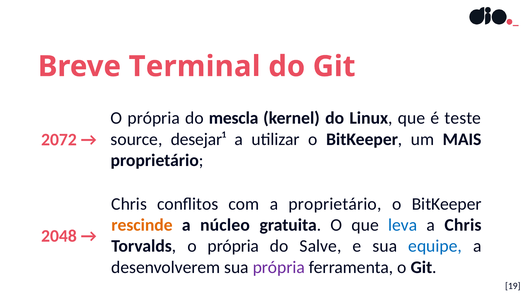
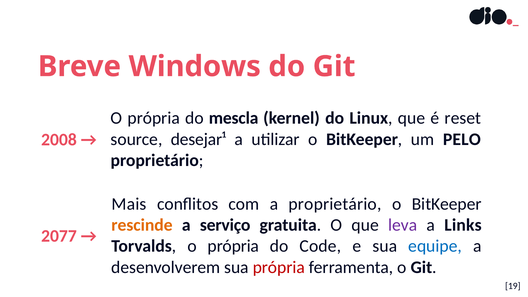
Terminal: Terminal -> Windows
teste: teste -> reset
MAIS: MAIS -> PELO
2072: 2072 -> 2008
Chris at (129, 204): Chris -> Mais
núcleo: núcleo -> serviço
leva colour: blue -> purple
a Chris: Chris -> Links
2048: 2048 -> 2077
Salve: Salve -> Code
própria at (279, 267) colour: purple -> red
